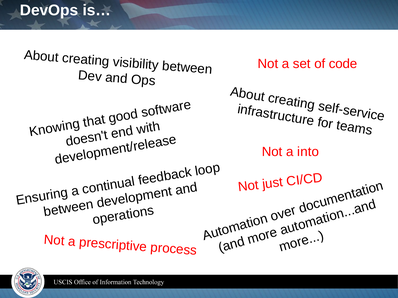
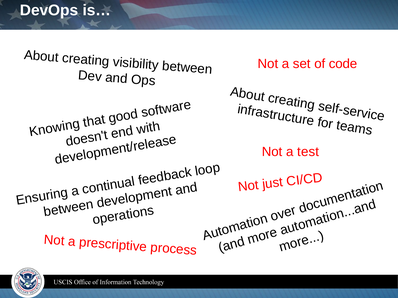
into: into -> test
